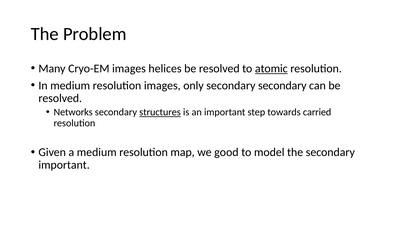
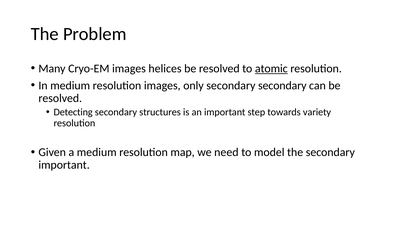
Networks: Networks -> Detecting
structures underline: present -> none
carried: carried -> variety
good: good -> need
